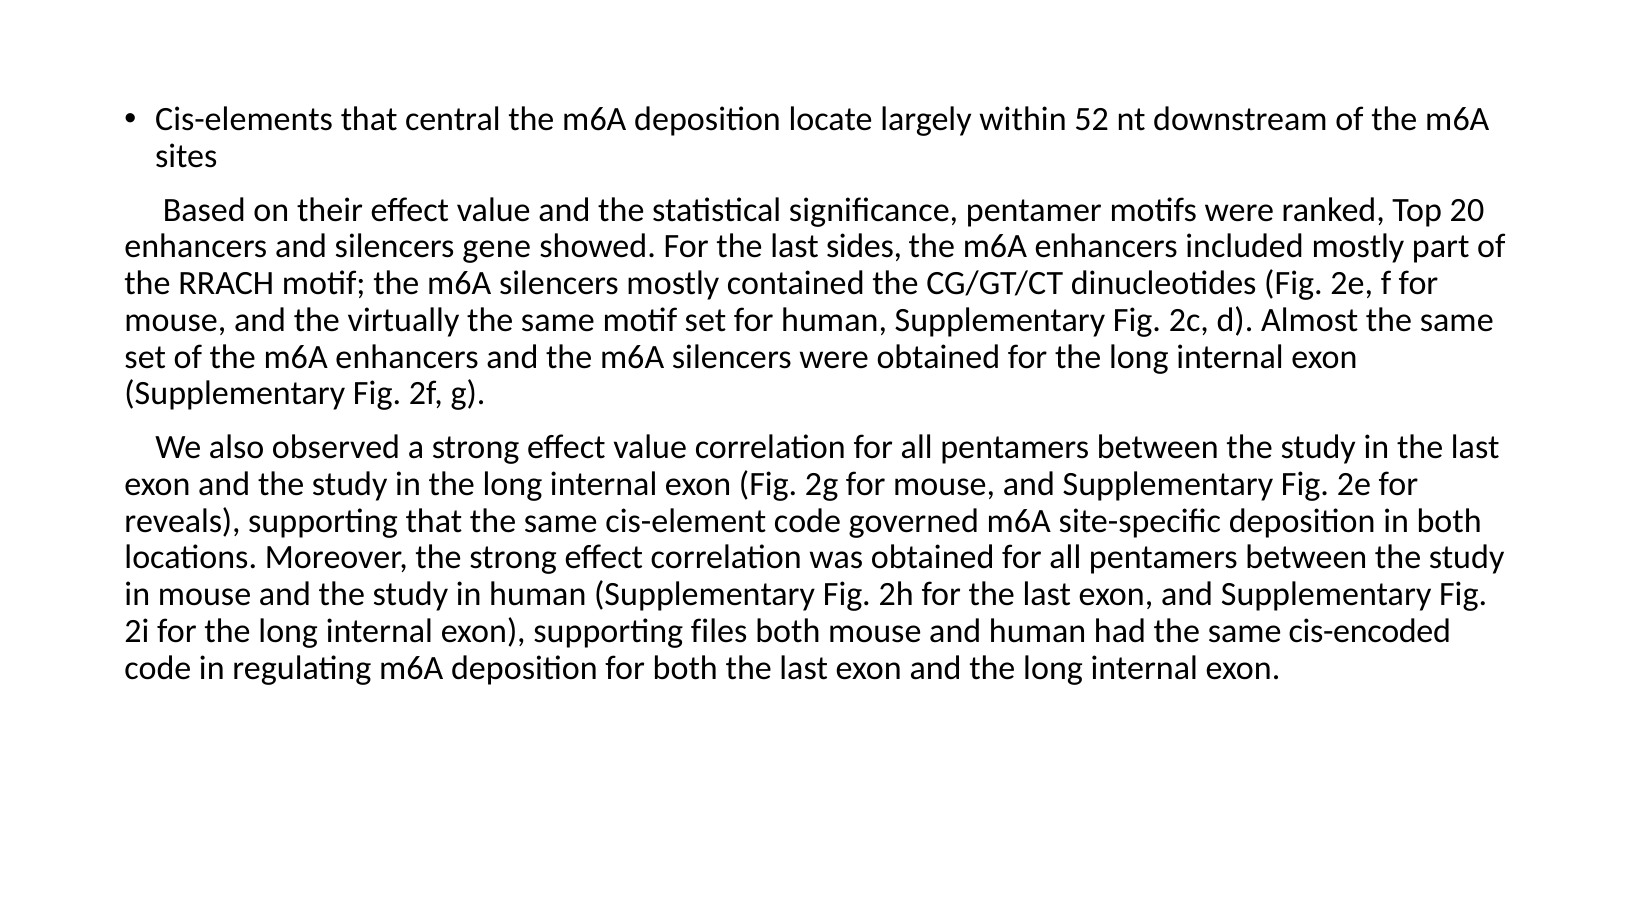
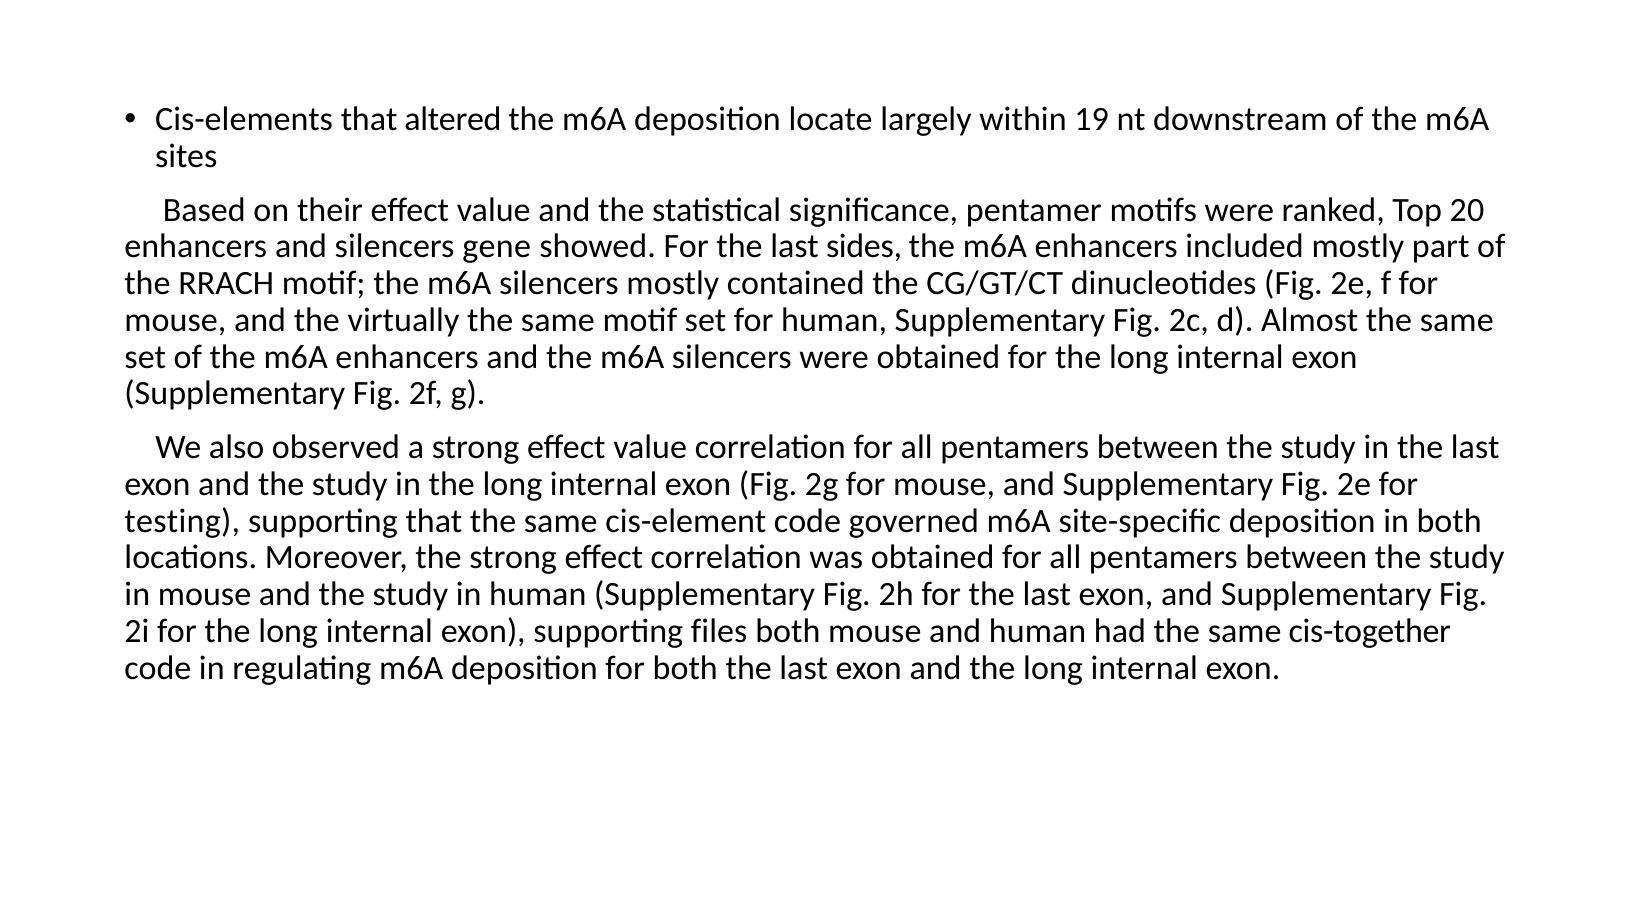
central: central -> altered
52: 52 -> 19
reveals: reveals -> testing
cis-encoded: cis-encoded -> cis-together
